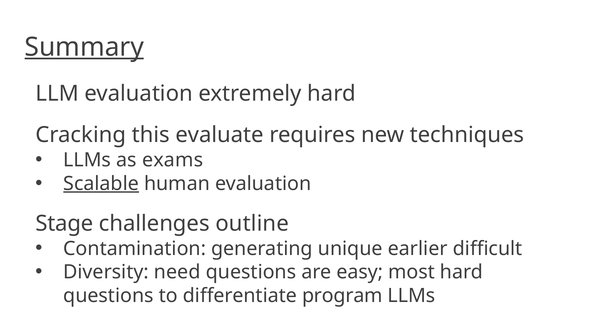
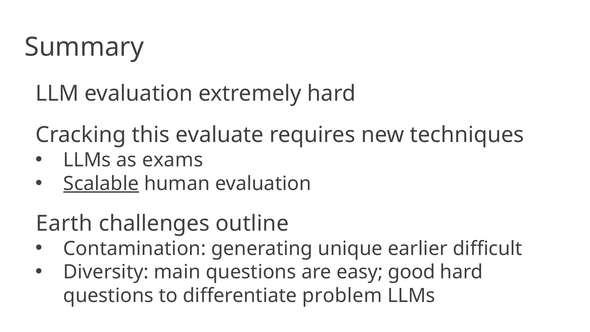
Summary underline: present -> none
Stage: Stage -> Earth
need: need -> main
most: most -> good
program: program -> problem
